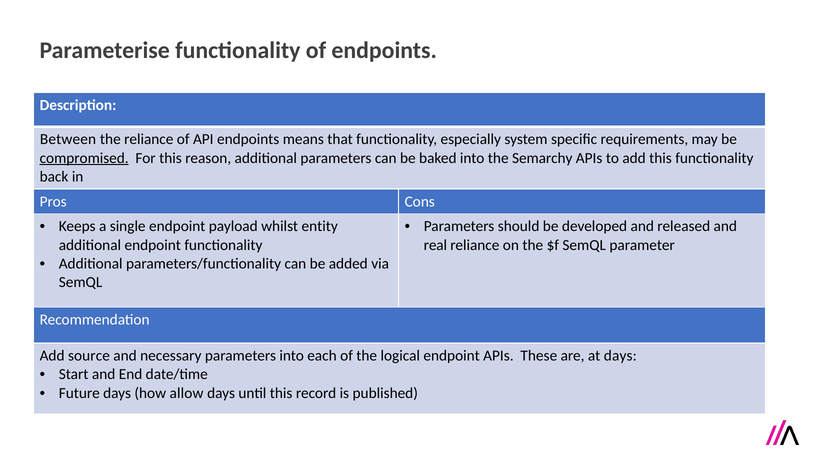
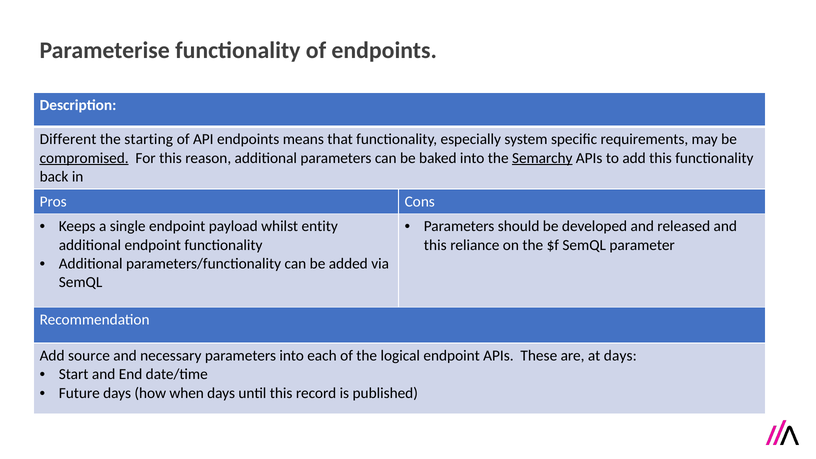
Between: Between -> Different
the reliance: reliance -> starting
Semarchy underline: none -> present
real at (435, 245): real -> this
allow: allow -> when
